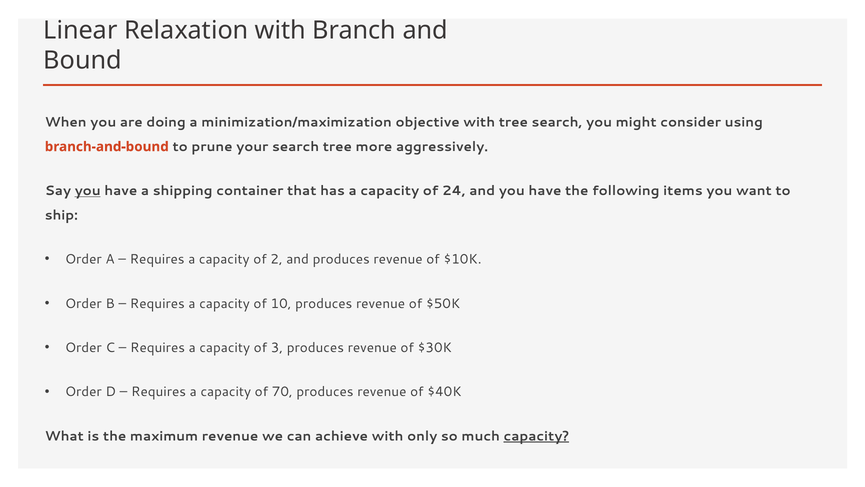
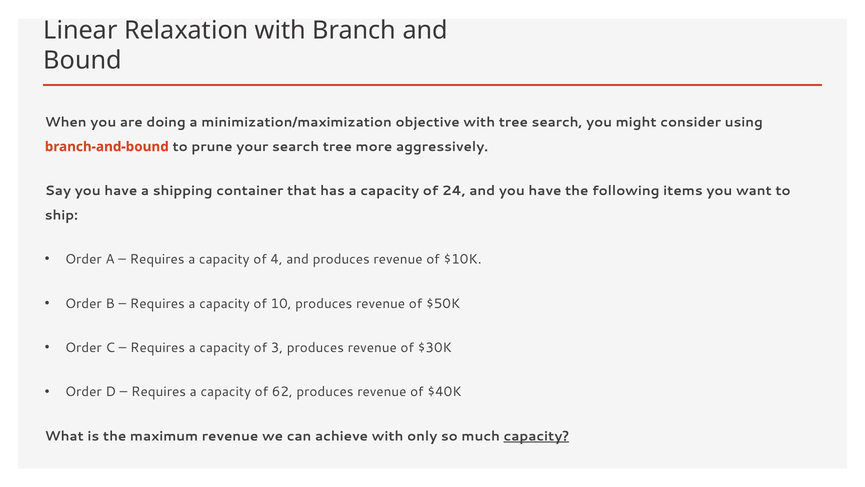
you at (88, 191) underline: present -> none
2: 2 -> 4
70: 70 -> 62
